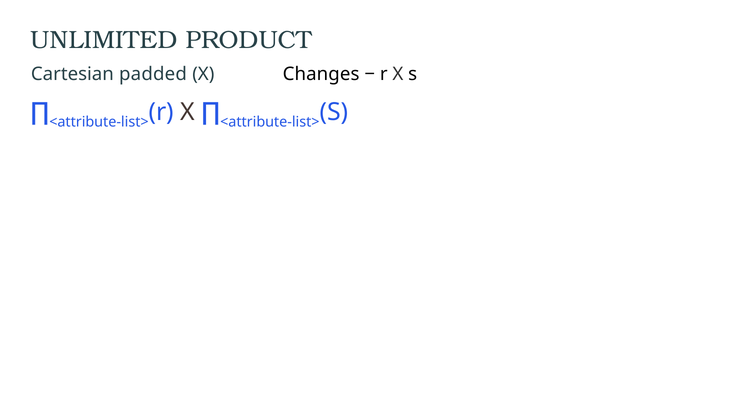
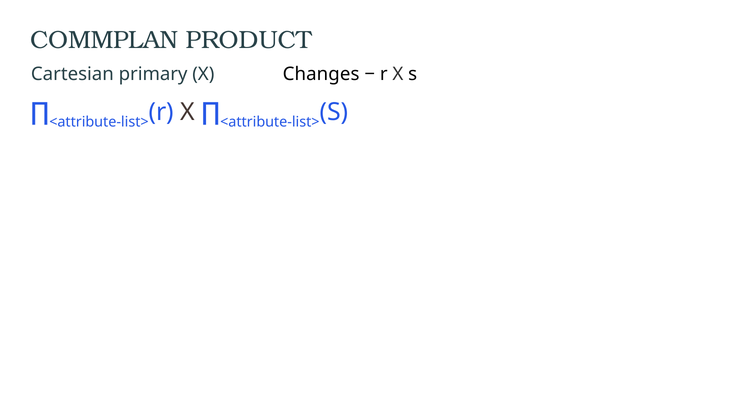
UNLIMITED: UNLIMITED -> COMMPLAN
padded: padded -> primary
